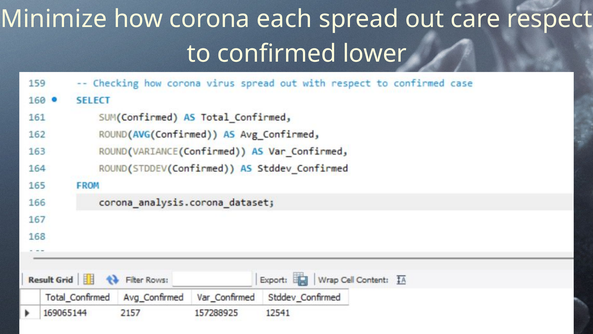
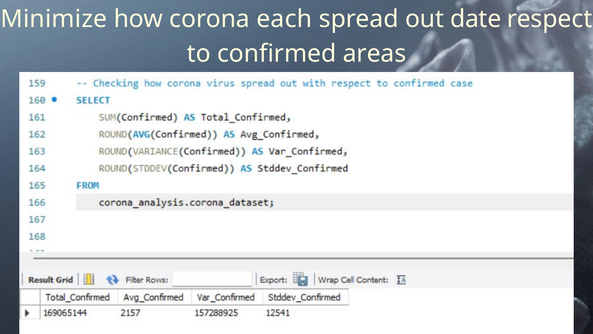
care: care -> date
lower: lower -> areas
